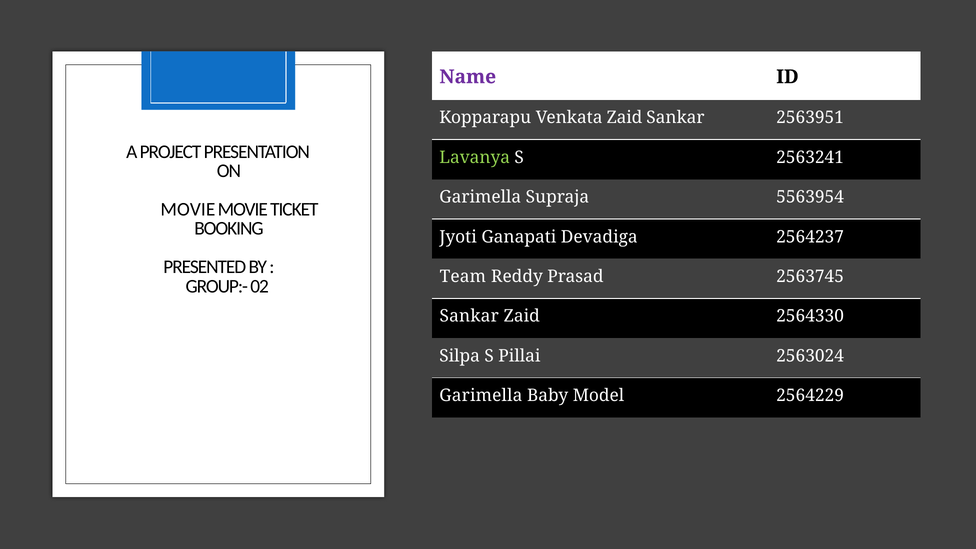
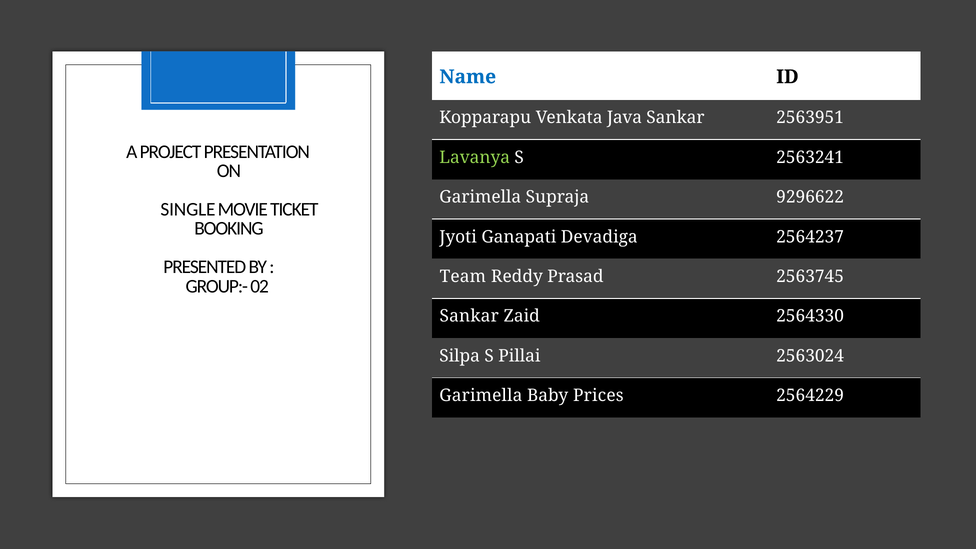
Name colour: purple -> blue
Venkata Zaid: Zaid -> Java
5563954: 5563954 -> 9296622
MOVIE at (188, 209): MOVIE -> SINGLE
Model: Model -> Prices
